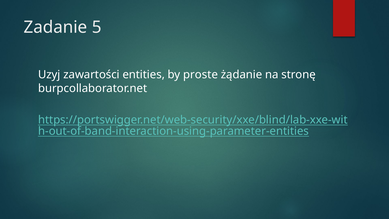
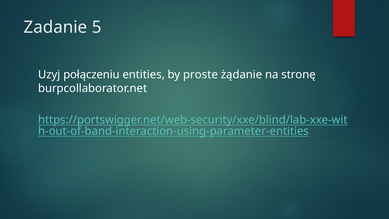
zawartości: zawartości -> połączeniu
